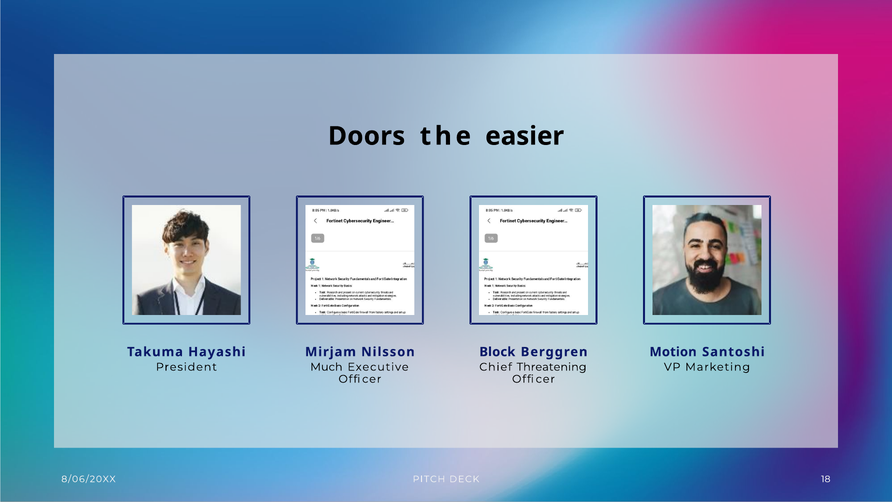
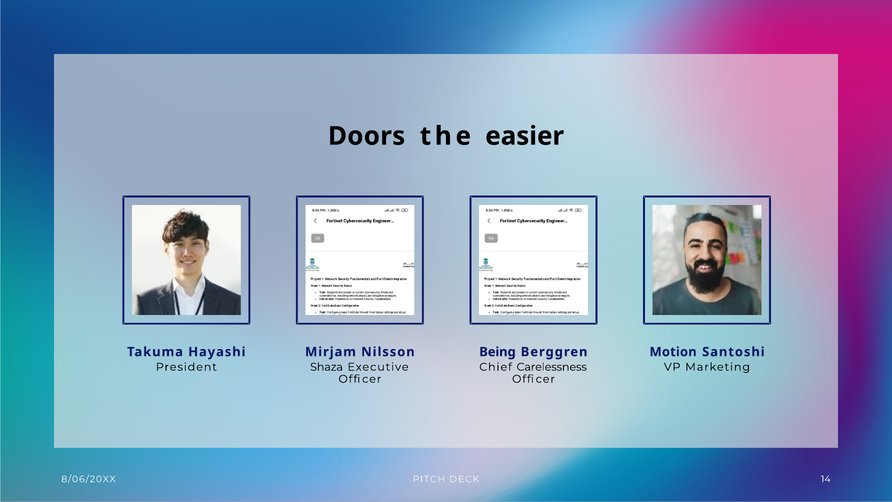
Block: Block -> Being
Much: Much -> Shaza
Threatening: Threatening -> Carelessness
18: 18 -> 14
